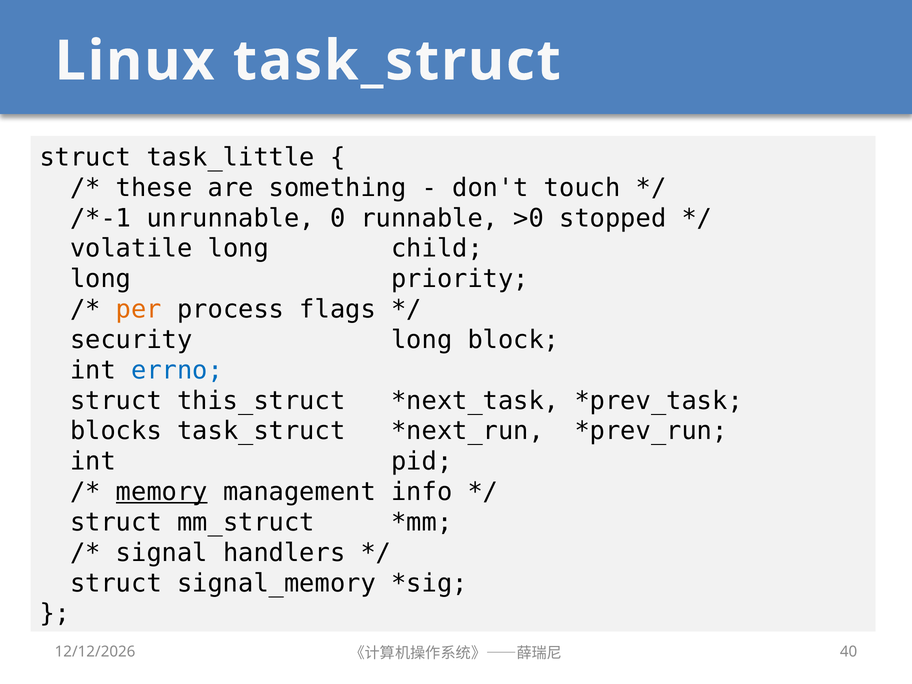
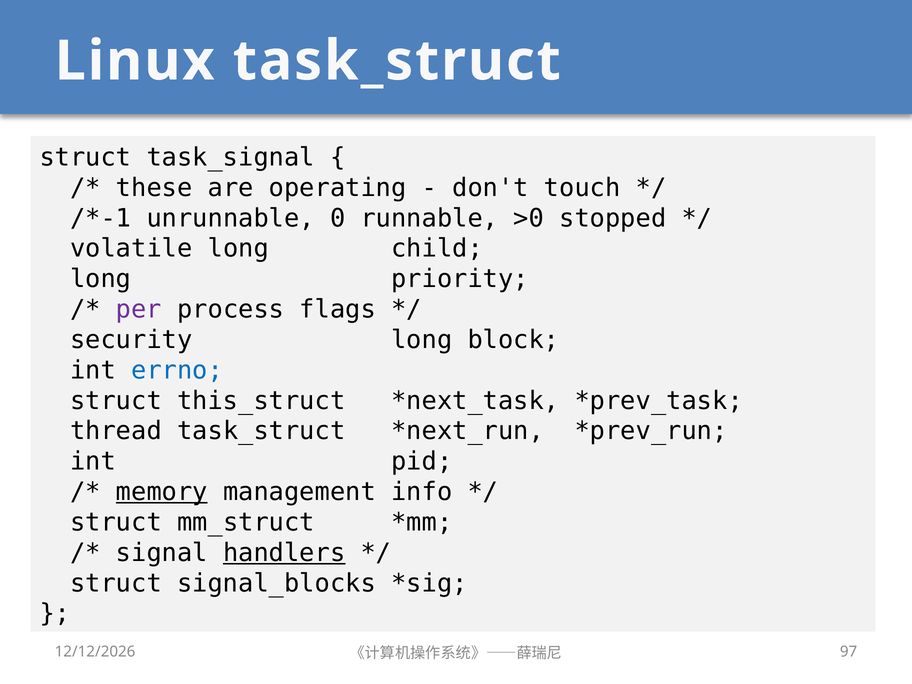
task_little: task_little -> task_signal
something: something -> operating
per colour: orange -> purple
blocks: blocks -> thread
handlers underline: none -> present
signal_memory: signal_memory -> signal_blocks
40: 40 -> 97
